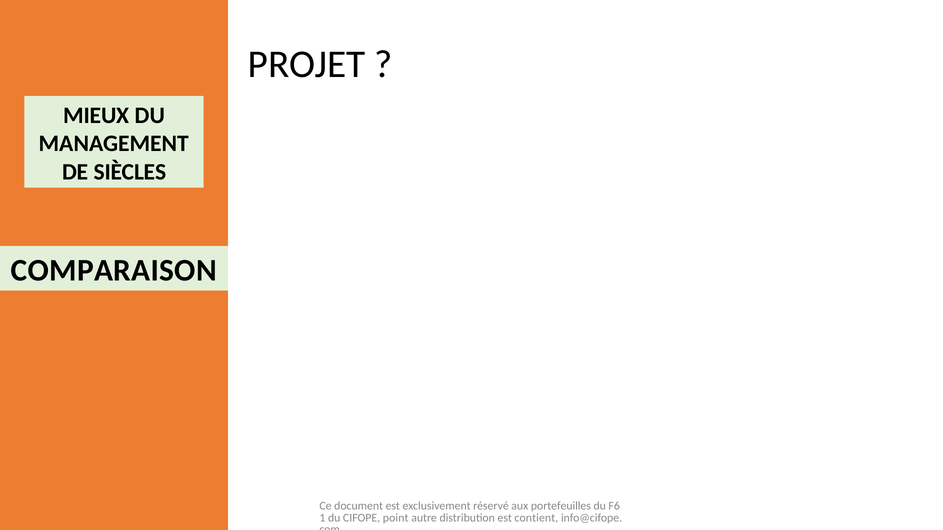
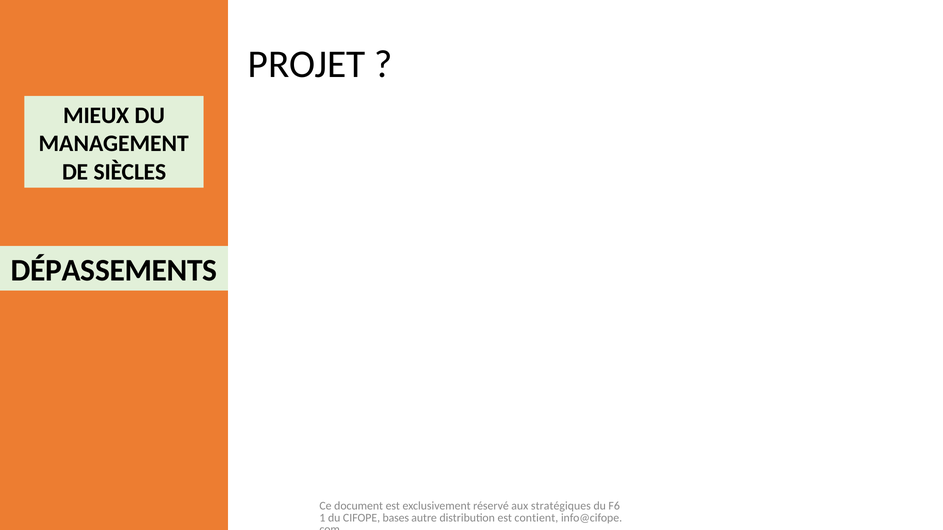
COMPARAISON: COMPARAISON -> DÉPASSEMENTS
portefeuilles: portefeuilles -> stratégiques
point: point -> bases
